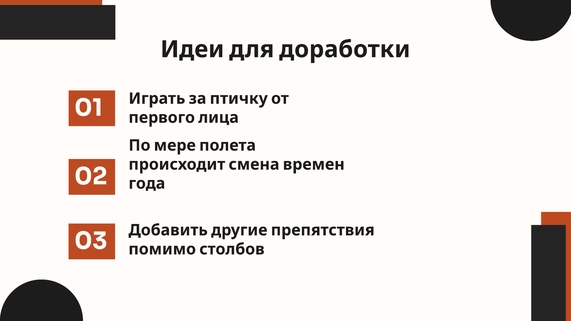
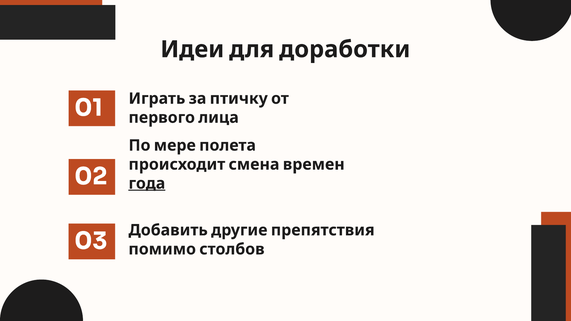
года underline: none -> present
